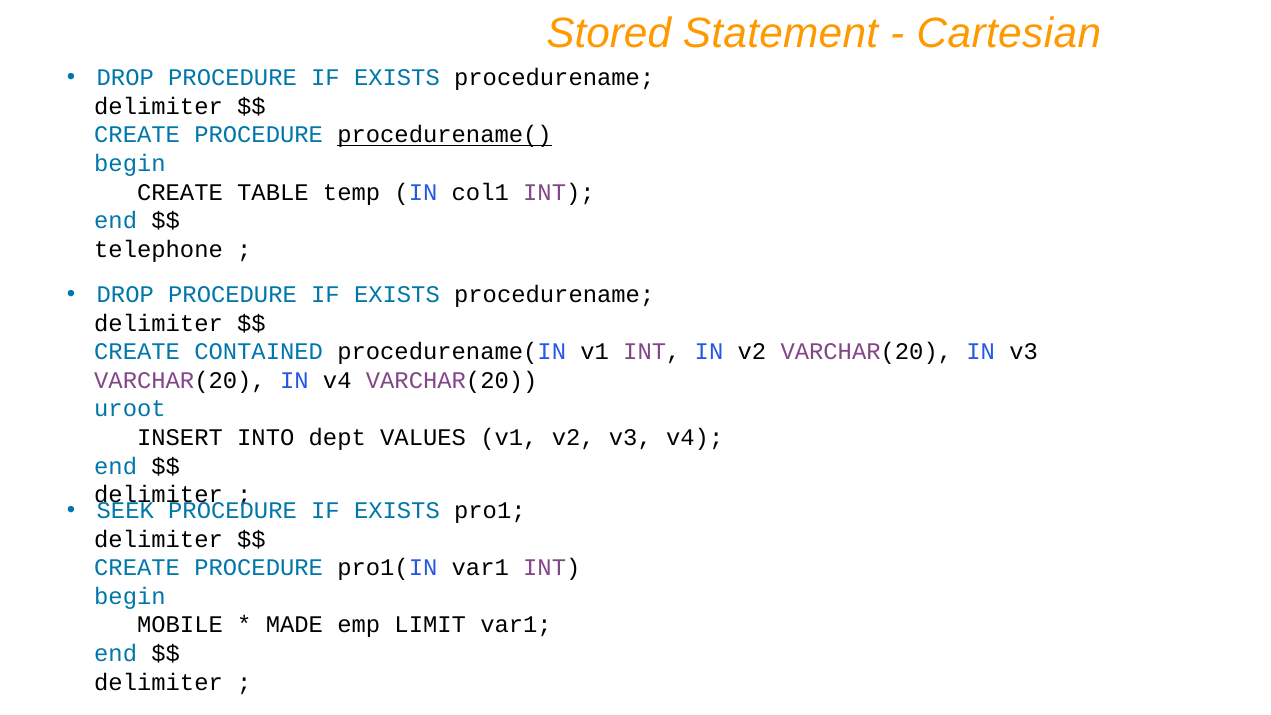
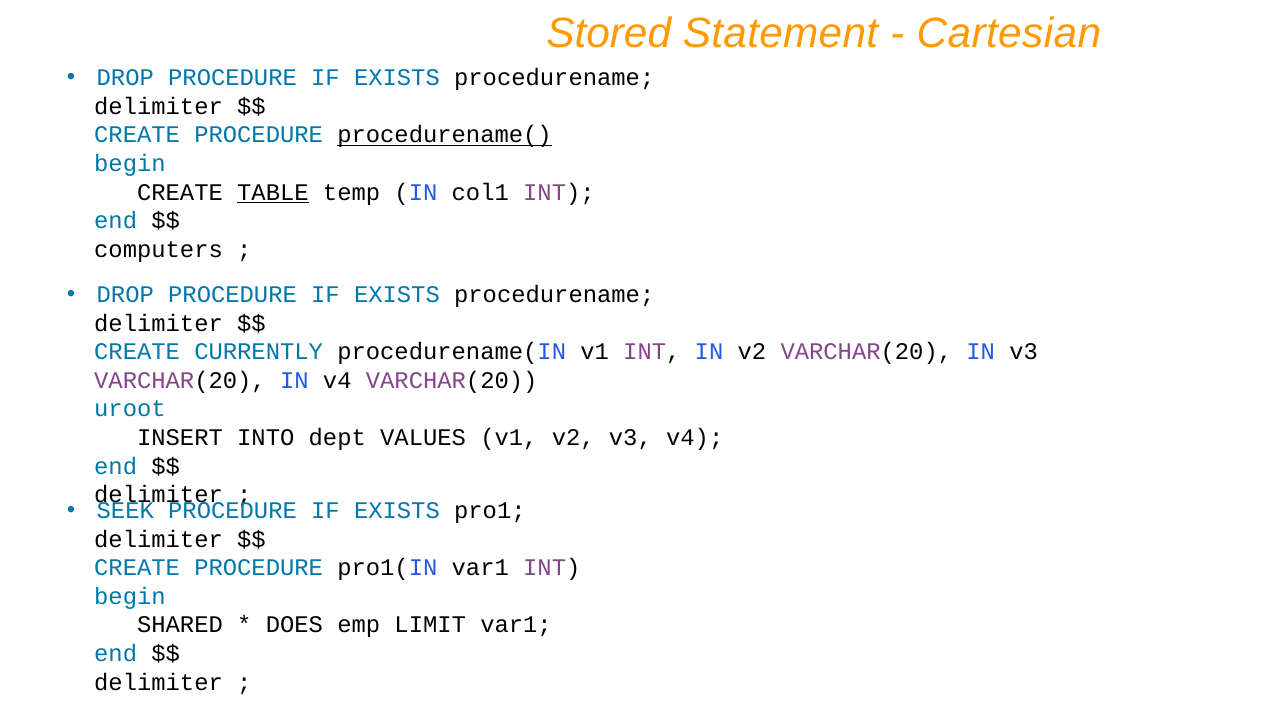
TABLE underline: none -> present
telephone: telephone -> computers
CONTAINED: CONTAINED -> CURRENTLY
MOBILE: MOBILE -> SHARED
MADE: MADE -> DOES
